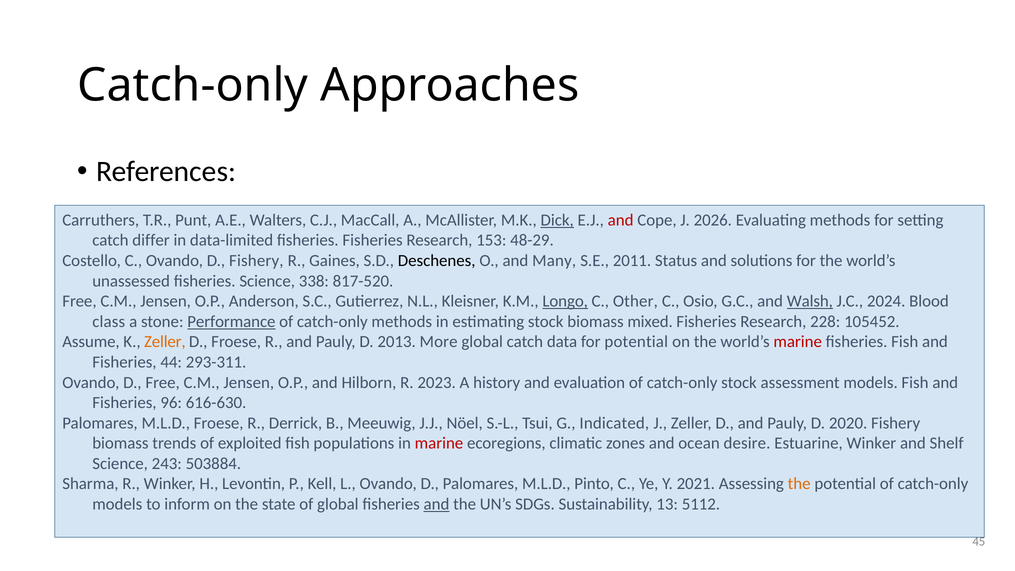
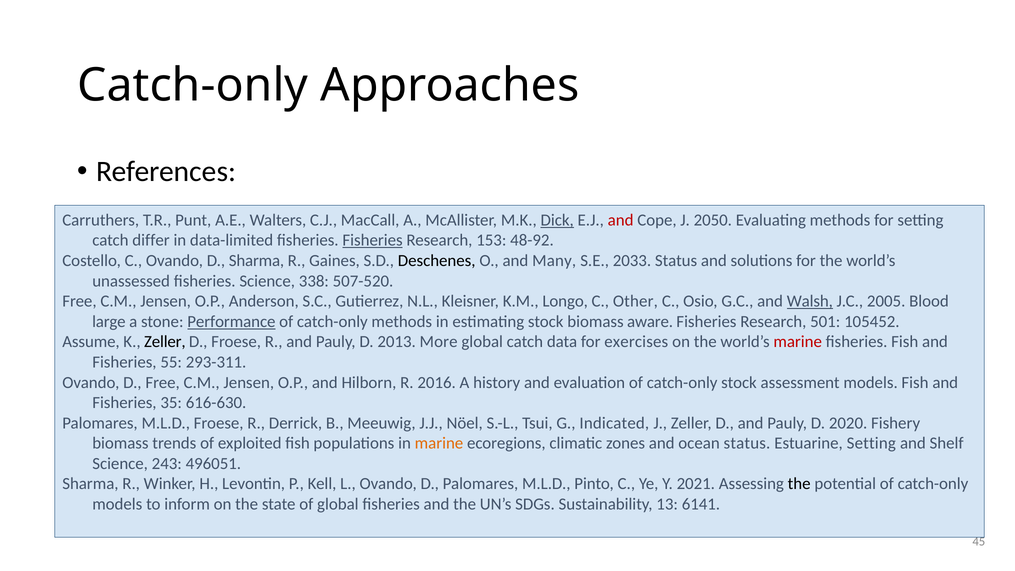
2026: 2026 -> 2050
Fisheries at (373, 240) underline: none -> present
48-29: 48-29 -> 48-92
D Fishery: Fishery -> Sharma
2011: 2011 -> 2033
817-520: 817-520 -> 507-520
Longo underline: present -> none
2024: 2024 -> 2005
class: class -> large
mixed: mixed -> aware
228: 228 -> 501
Zeller at (165, 342) colour: orange -> black
for potential: potential -> exercises
44: 44 -> 55
2023: 2023 -> 2016
96: 96 -> 35
marine at (439, 443) colour: red -> orange
ocean desire: desire -> status
Estuarine Winker: Winker -> Setting
503884: 503884 -> 496051
the at (799, 484) colour: orange -> black
and at (437, 504) underline: present -> none
5112: 5112 -> 6141
